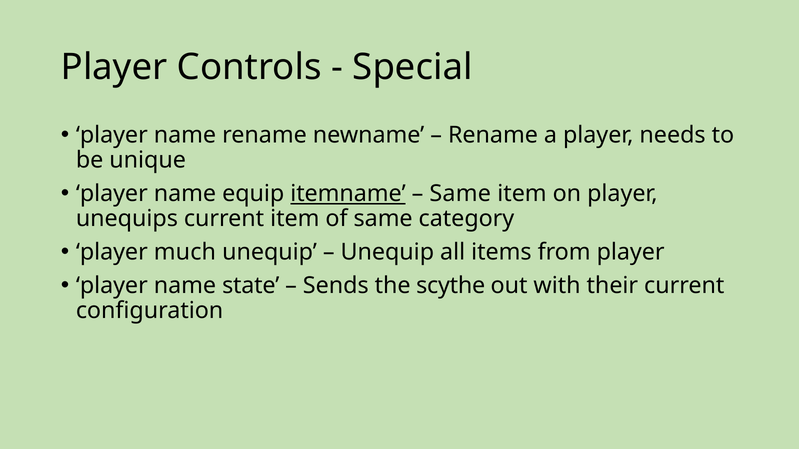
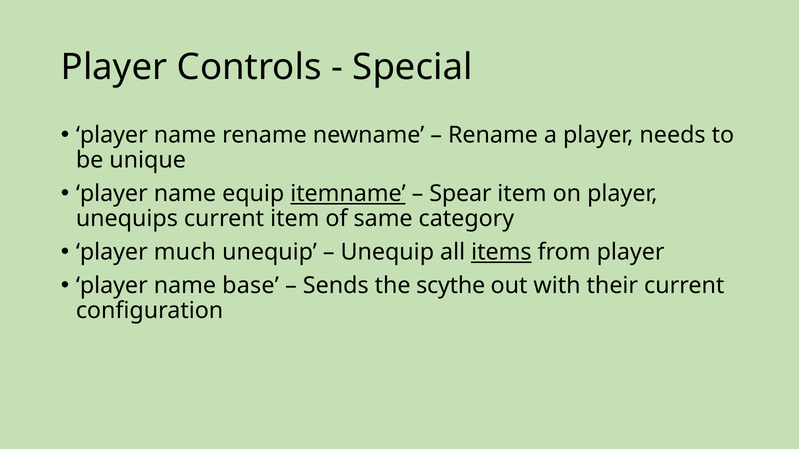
Same at (460, 194): Same -> Spear
items underline: none -> present
state: state -> base
